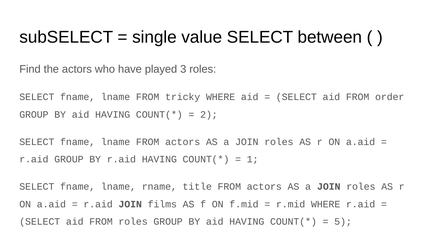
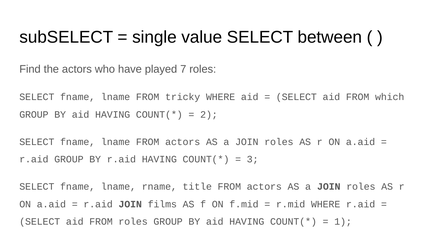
3: 3 -> 7
order: order -> which
1: 1 -> 3
5: 5 -> 1
